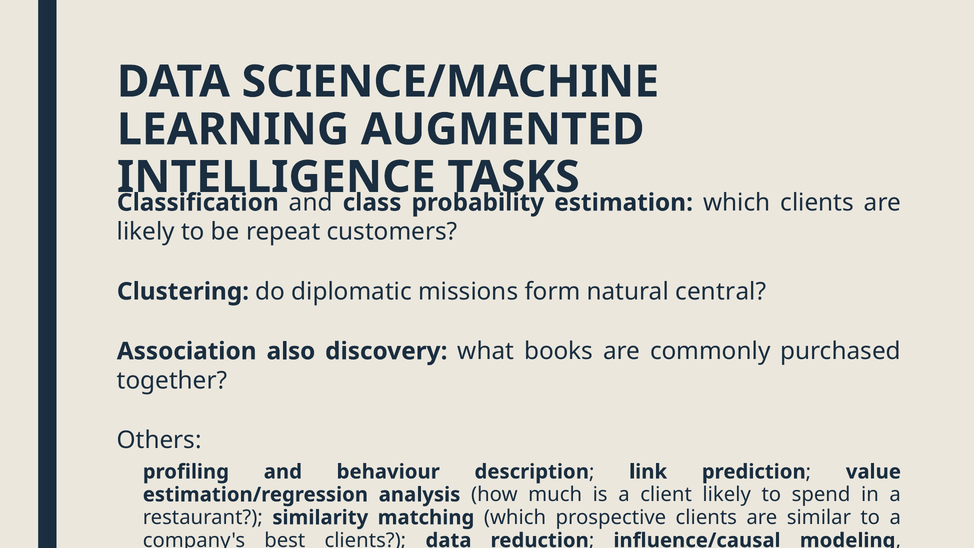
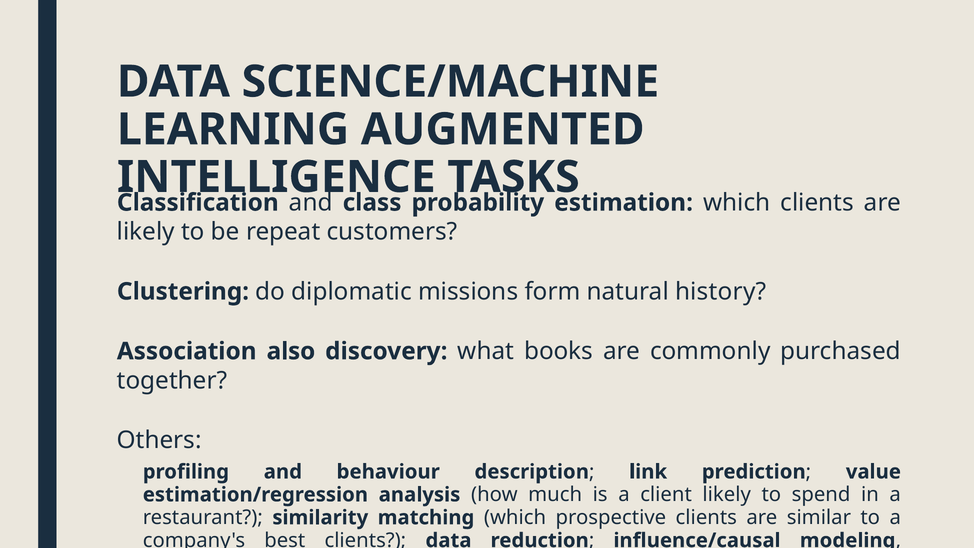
central: central -> history
